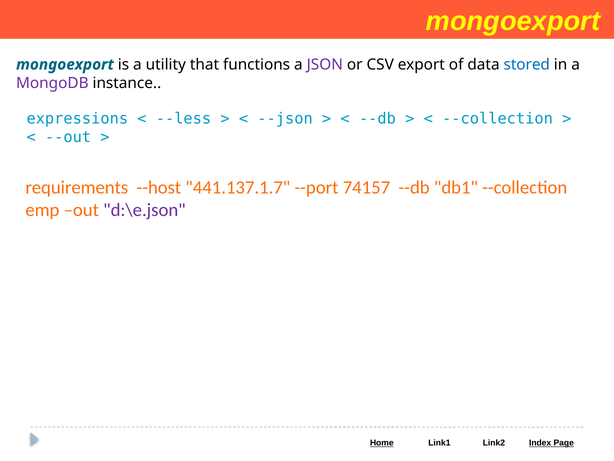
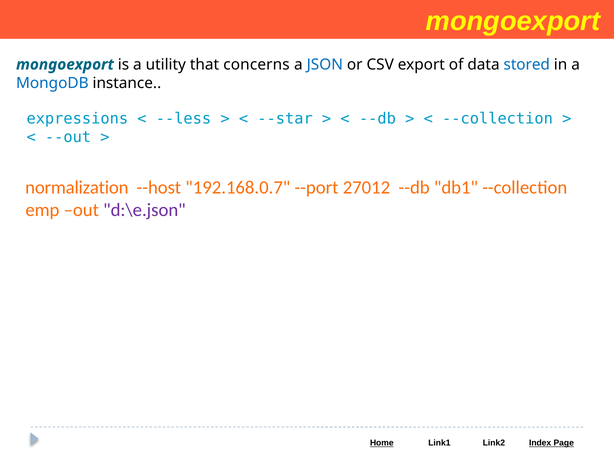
functions: functions -> concerns
JSON colour: purple -> blue
MongoDB colour: purple -> blue
--json: --json -> --star
requirements: requirements -> normalization
441.137.1.7: 441.137.1.7 -> 192.168.0.7
74157: 74157 -> 27012
